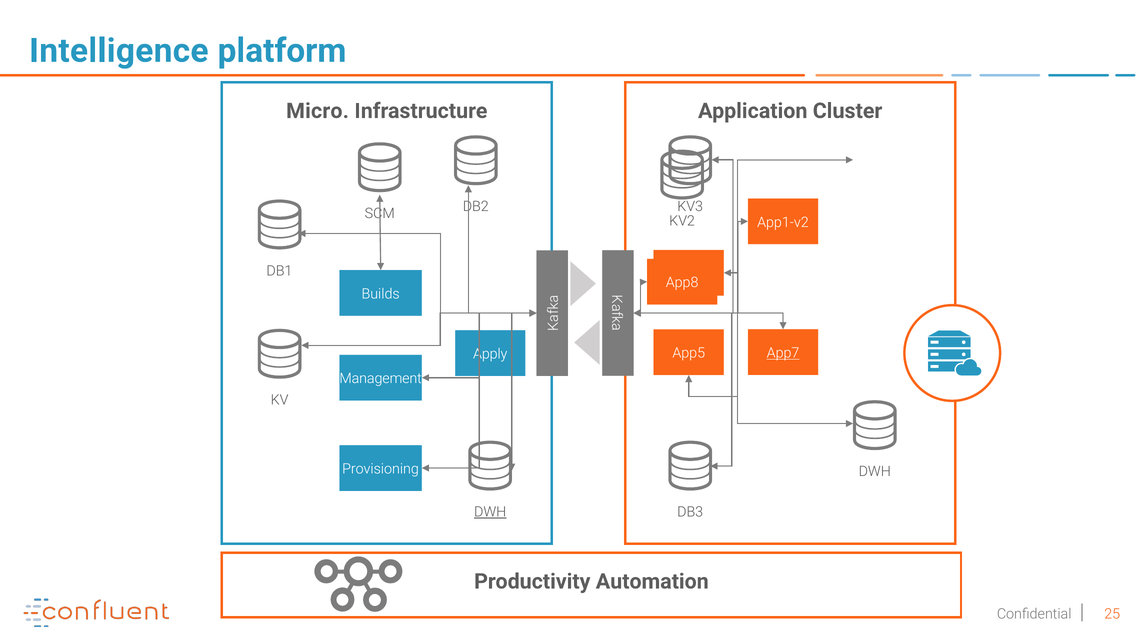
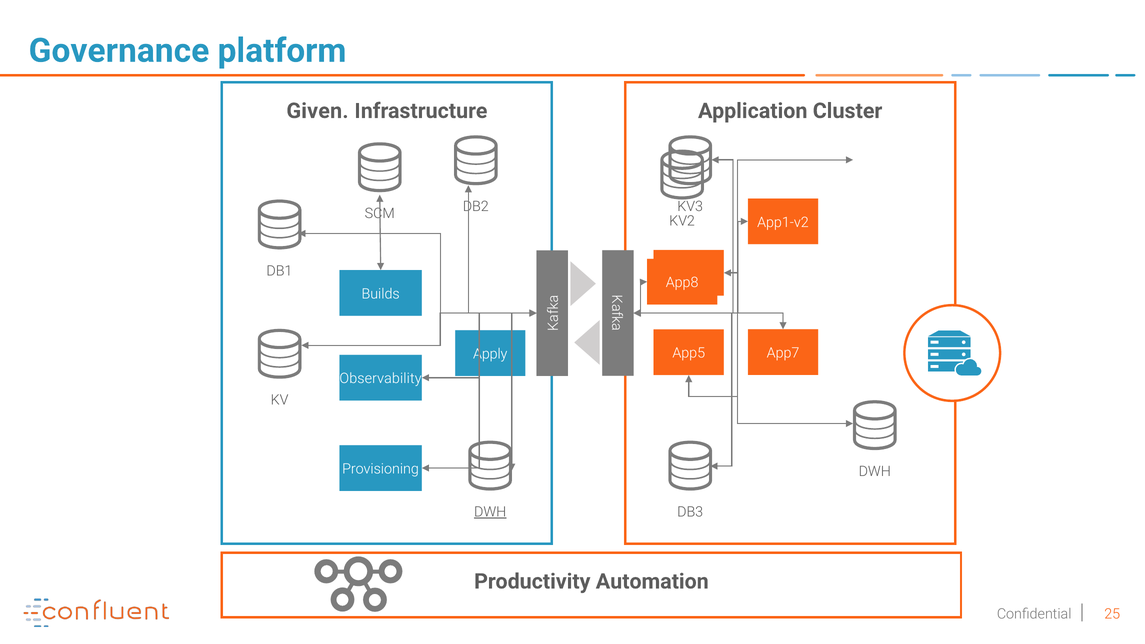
Intelligence: Intelligence -> Governance
Micro: Micro -> Given
App7 underline: present -> none
Management: Management -> Observability
